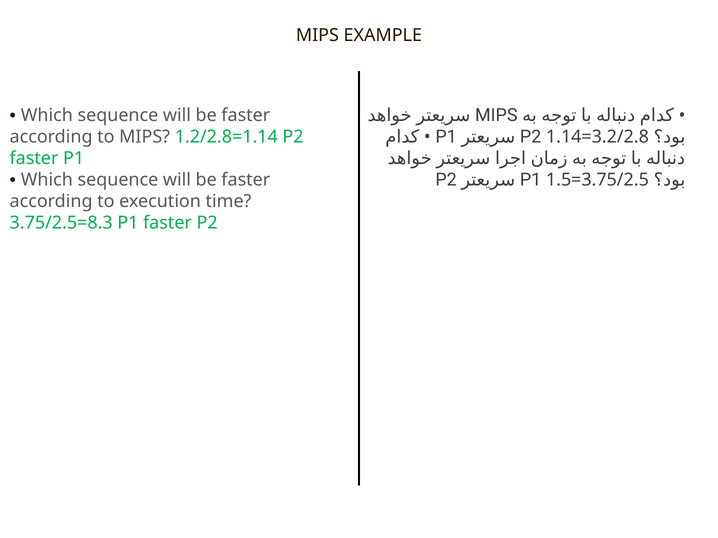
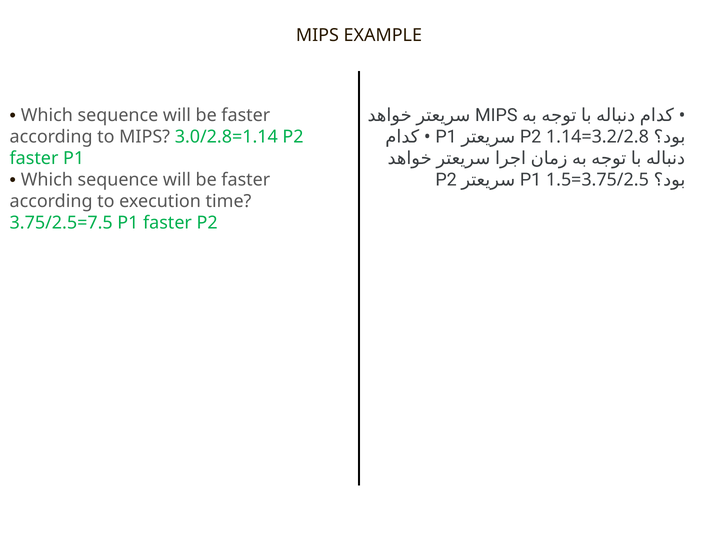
1.2/2.8=1.14: 1.2/2.8=1.14 -> 3.0/2.8=1.14
3.75/2.5=8.3: 3.75/2.5=8.3 -> 3.75/2.5=7.5
